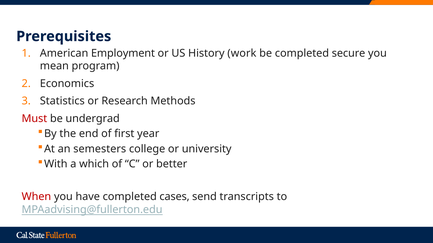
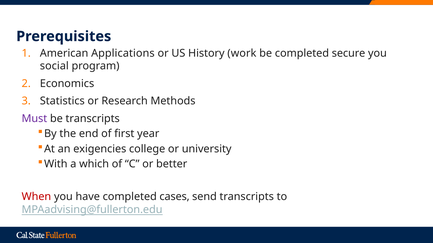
Employment: Employment -> Applications
mean: mean -> social
Must colour: red -> purple
be undergrad: undergrad -> transcripts
semesters: semesters -> exigencies
